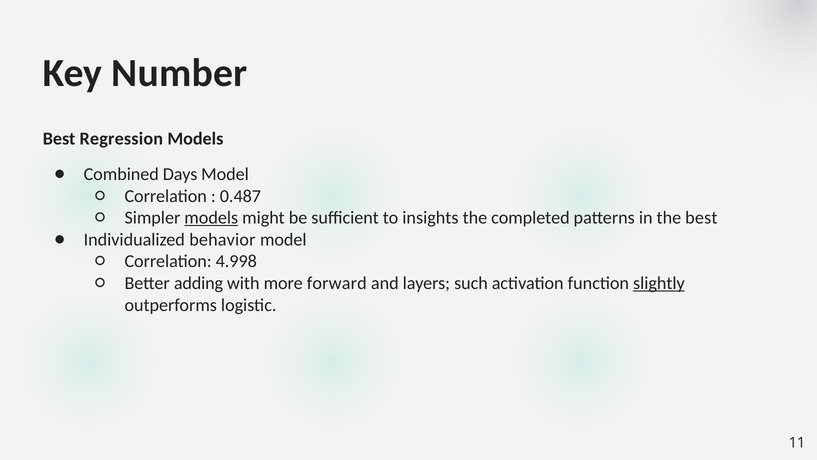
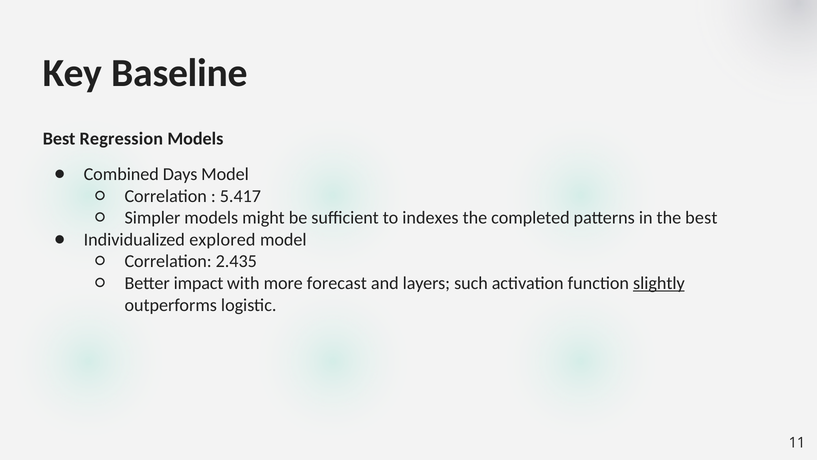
Number: Number -> Baseline
0.487: 0.487 -> 5.417
models at (211, 218) underline: present -> none
insights: insights -> indexes
behavior: behavior -> explored
4.998: 4.998 -> 2.435
adding: adding -> impact
forward: forward -> forecast
